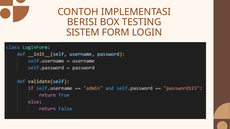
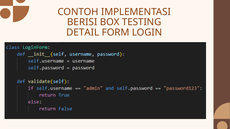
SISTEM: SISTEM -> DETAIL
